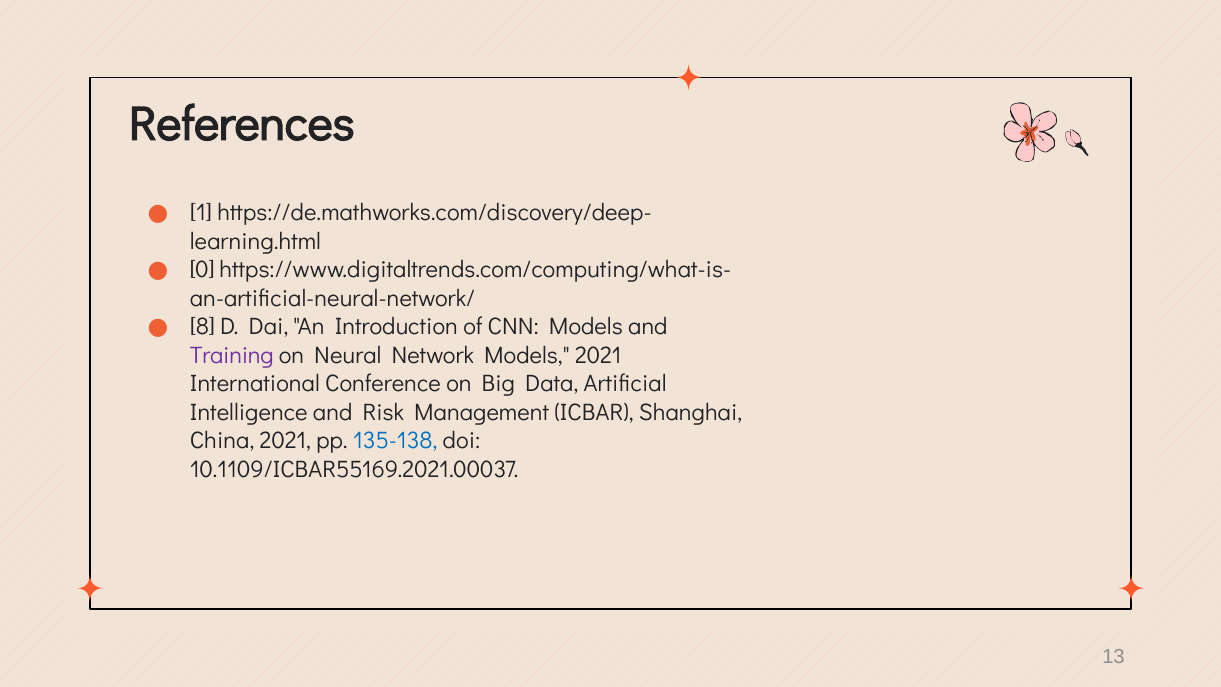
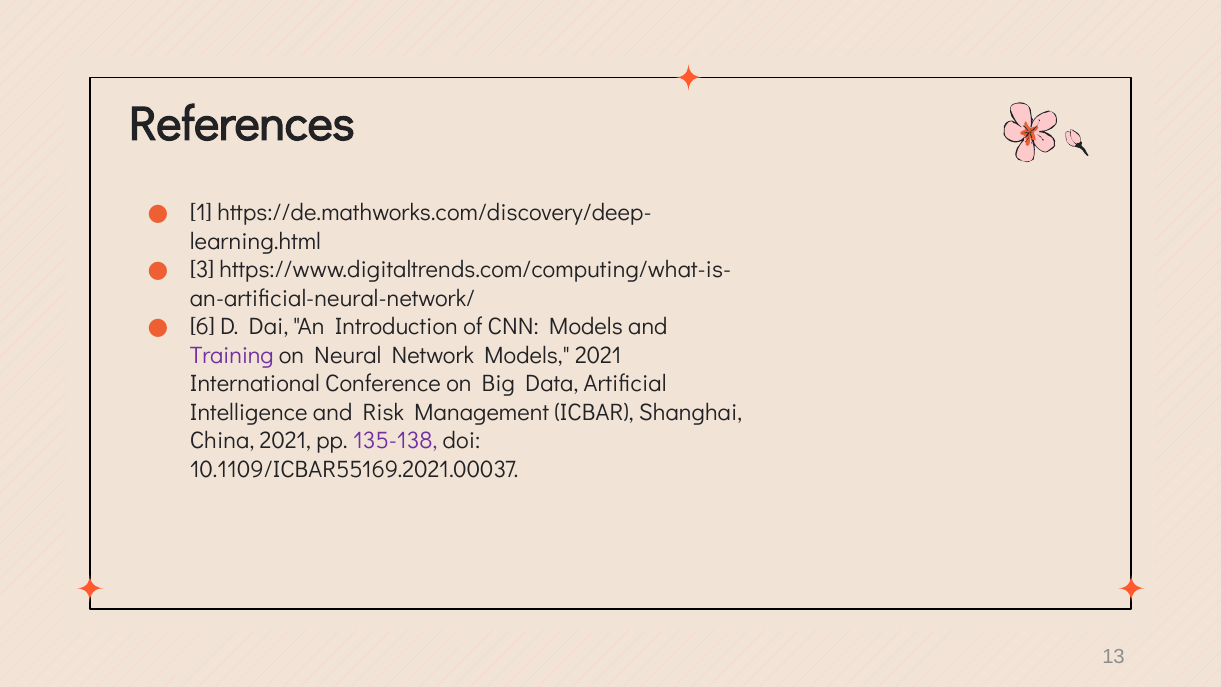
0: 0 -> 3
8: 8 -> 6
135-138 colour: blue -> purple
